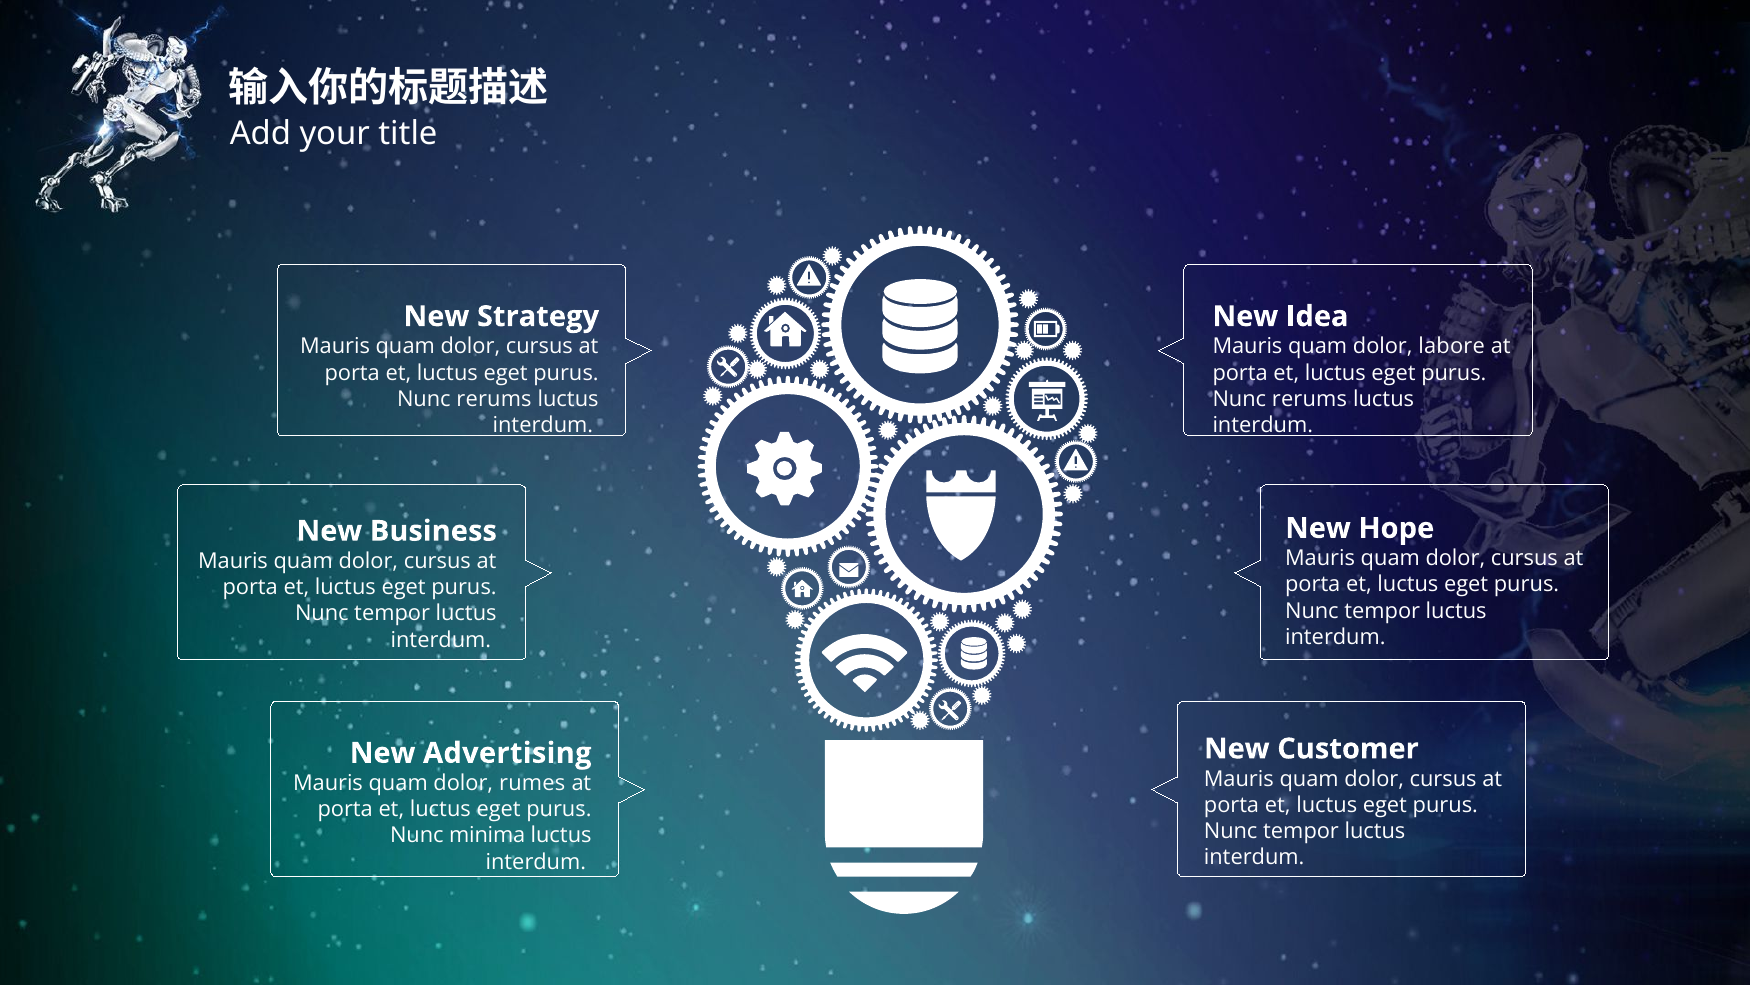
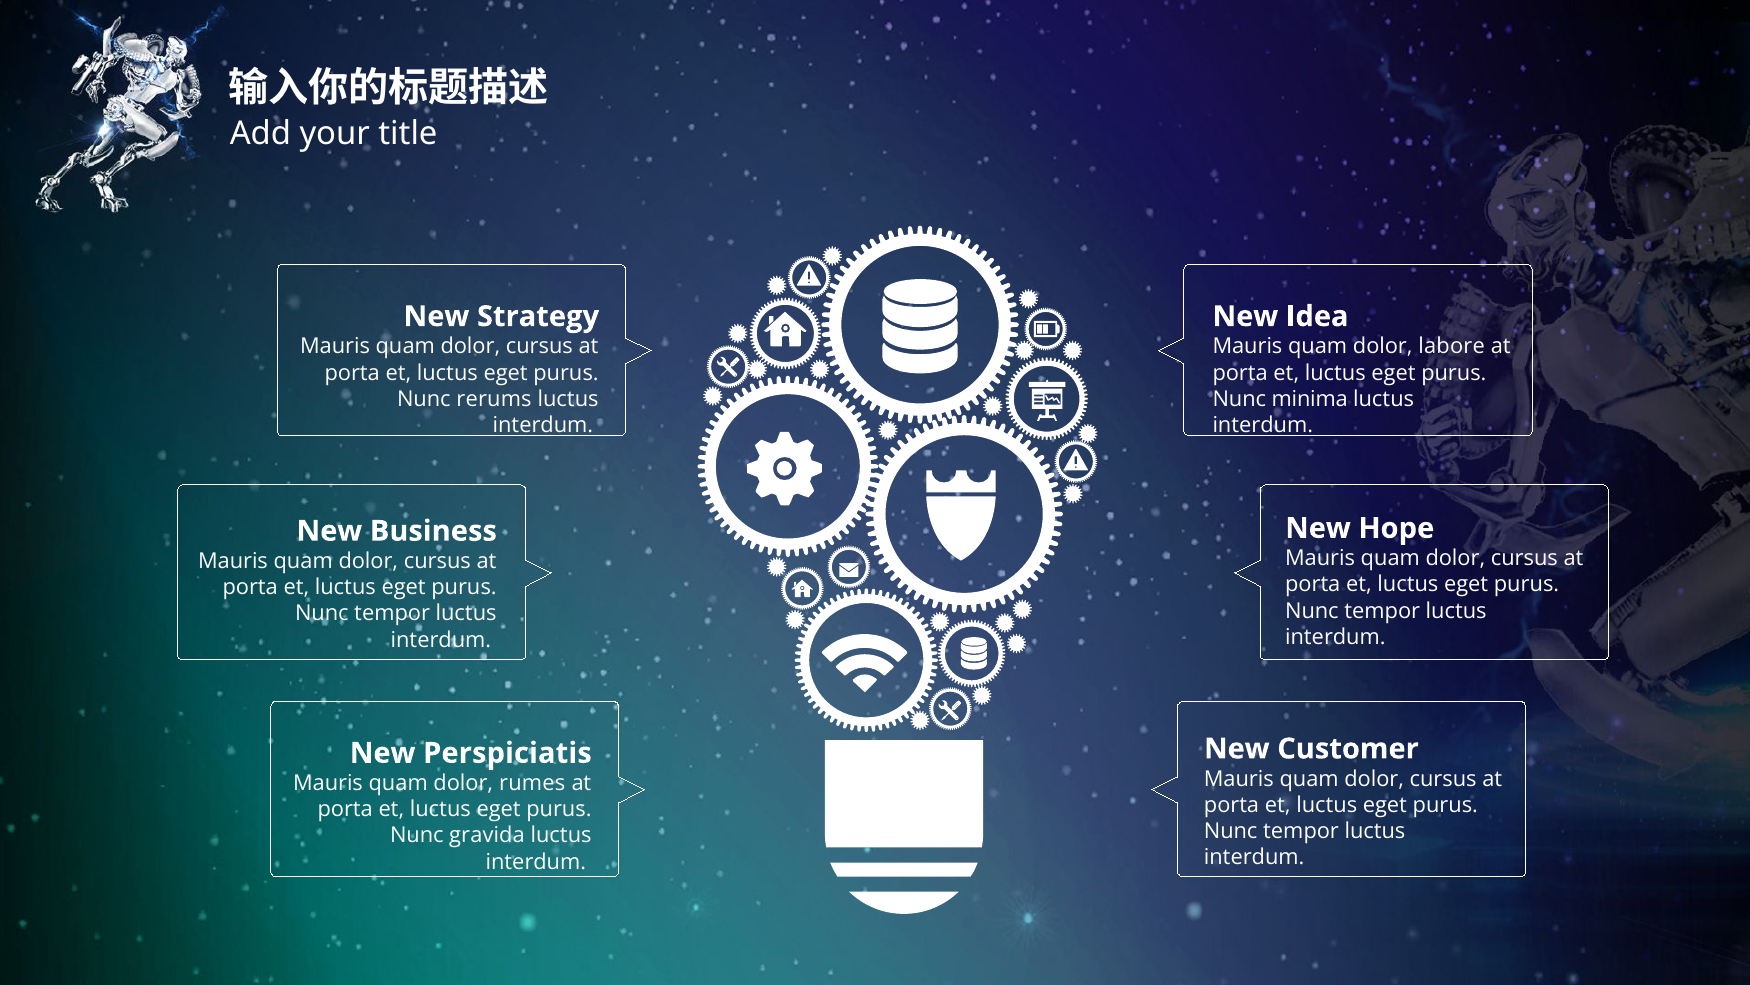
rerums at (1309, 399): rerums -> minima
Advertising: Advertising -> Perspiciatis
minima: minima -> gravida
